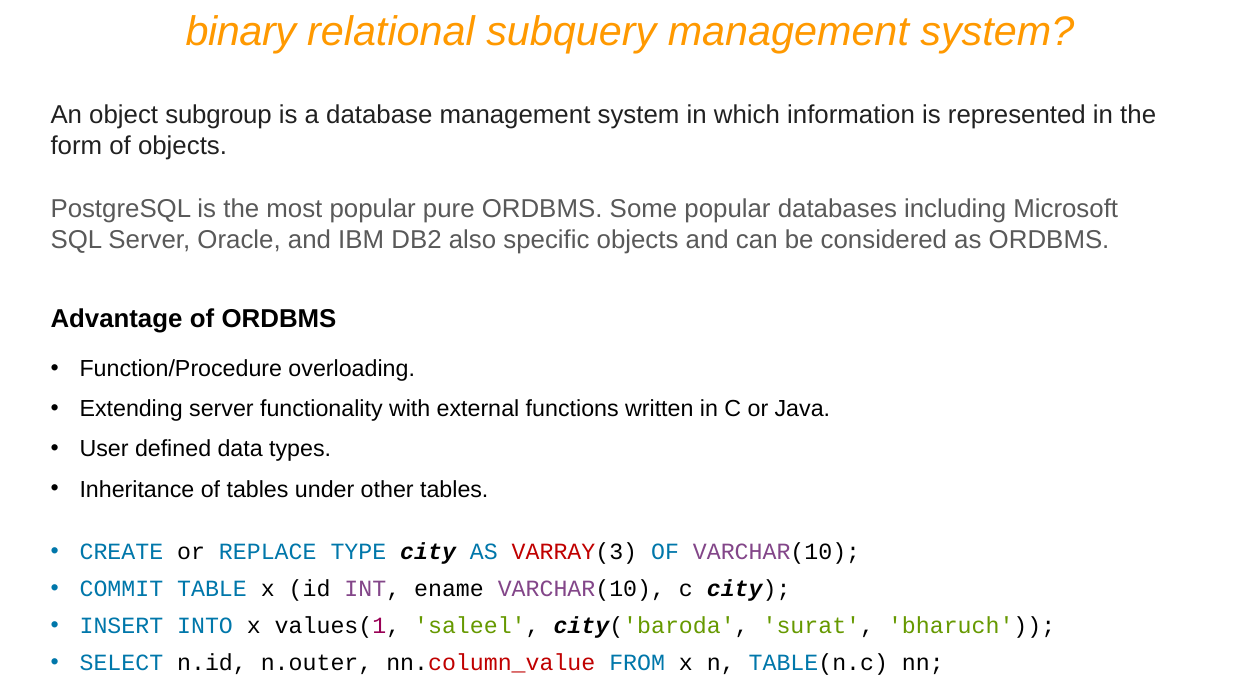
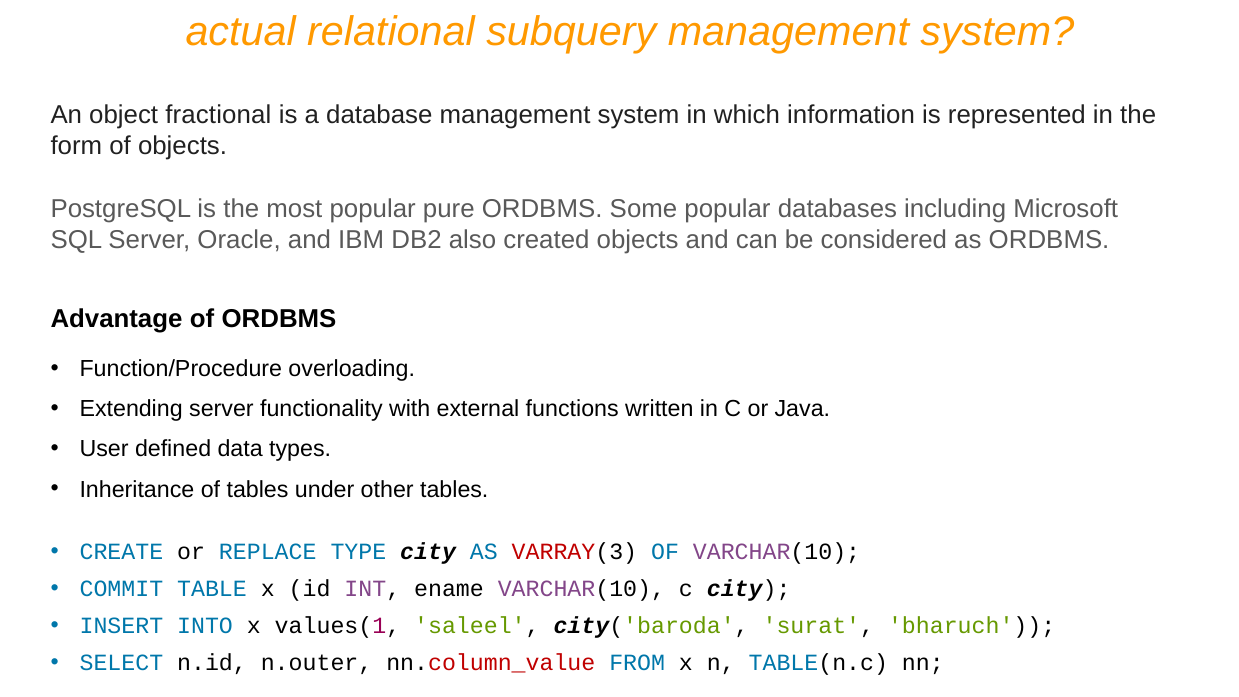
binary: binary -> actual
subgroup: subgroup -> fractional
specific: specific -> created
